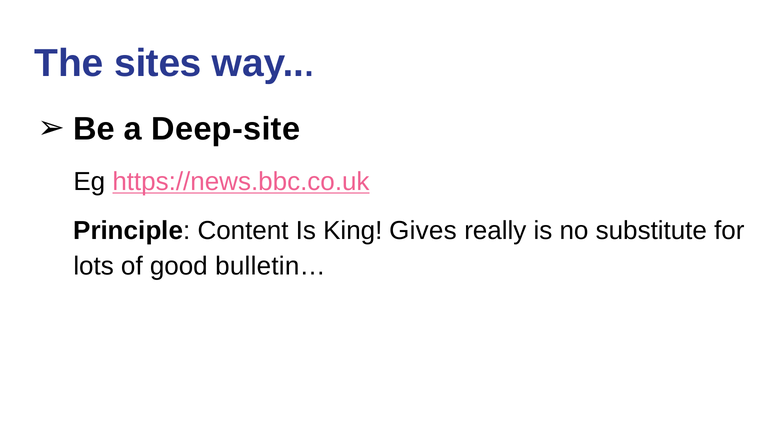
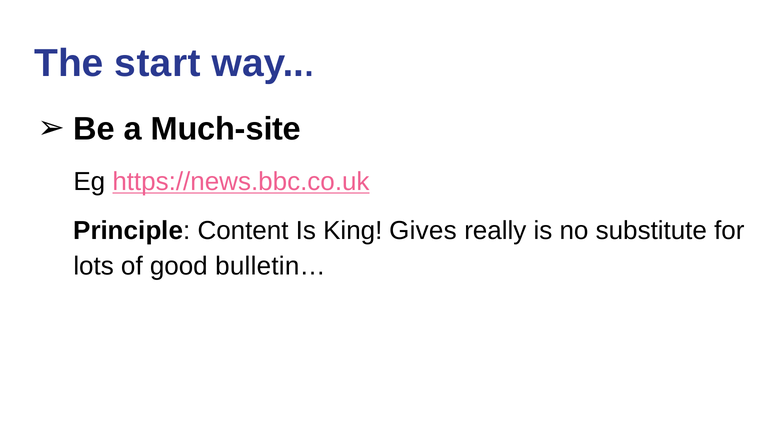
sites: sites -> start
Deep-site: Deep-site -> Much-site
